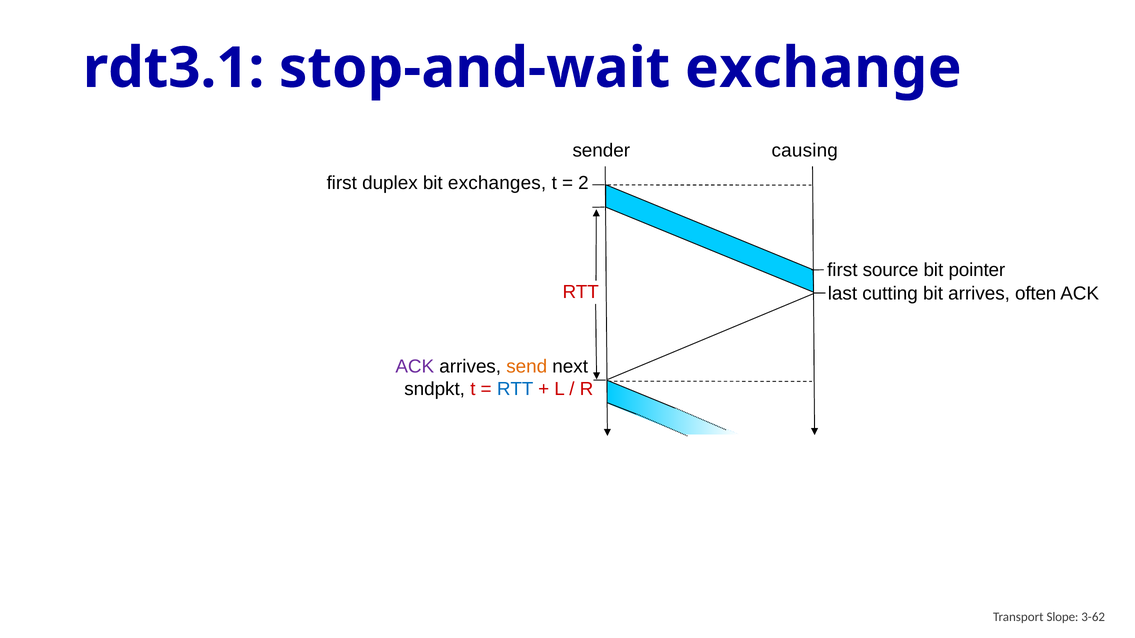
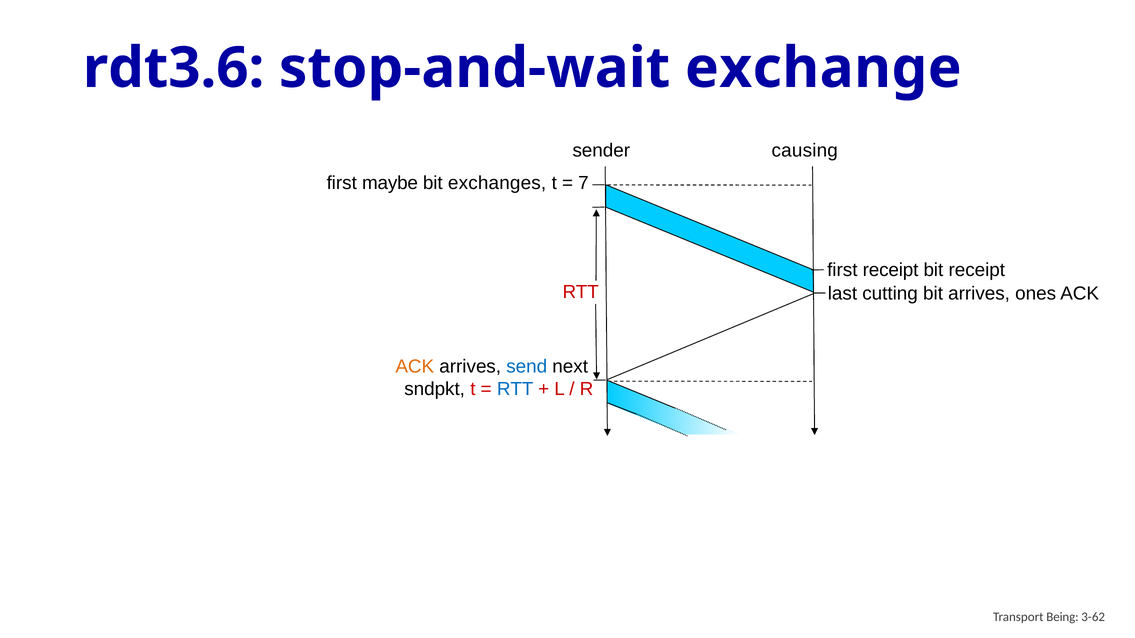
rdt3.1: rdt3.1 -> rdt3.6
duplex: duplex -> maybe
2: 2 -> 7
first source: source -> receipt
bit pointer: pointer -> receipt
often: often -> ones
ACK at (415, 367) colour: purple -> orange
send colour: orange -> blue
Slope: Slope -> Being
